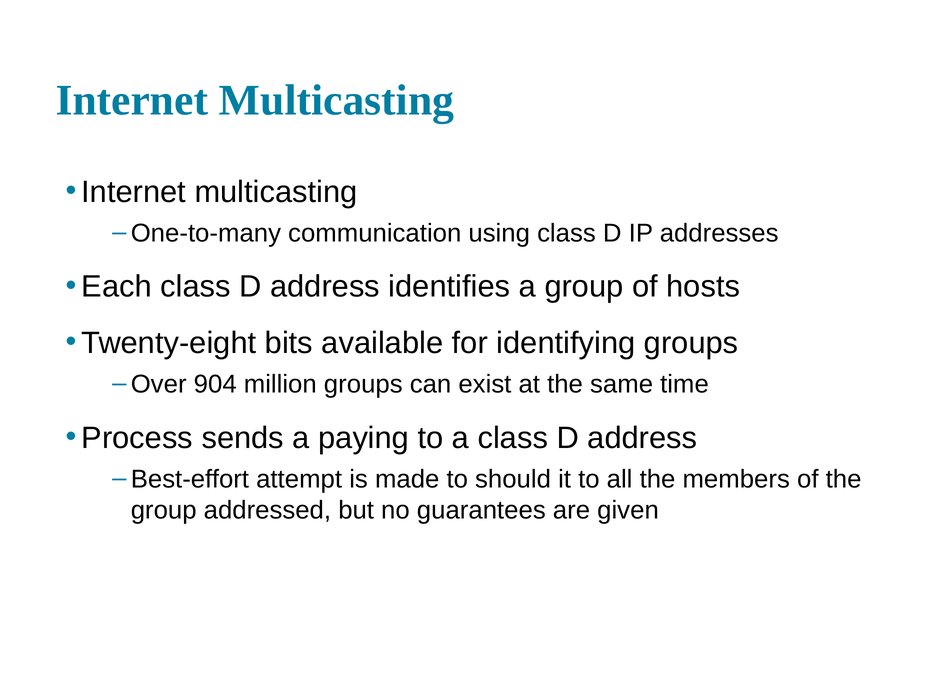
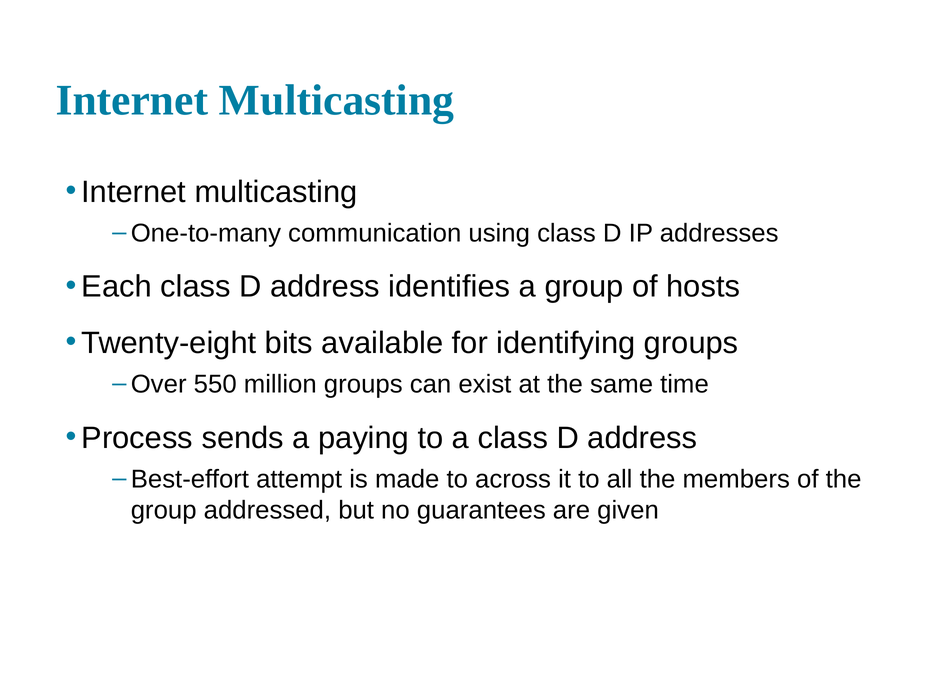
904: 904 -> 550
should: should -> across
